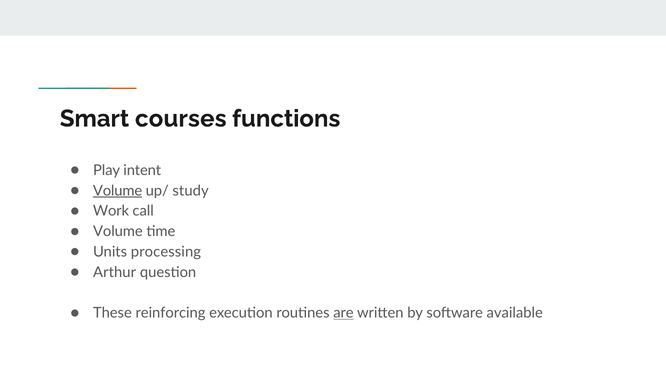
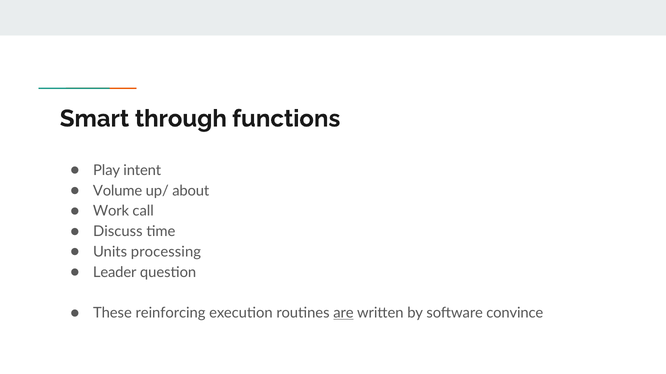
courses: courses -> through
Volume at (118, 191) underline: present -> none
study: study -> about
Volume at (118, 232): Volume -> Discuss
Arthur: Arthur -> Leader
available: available -> convince
